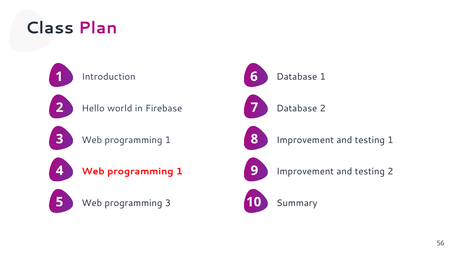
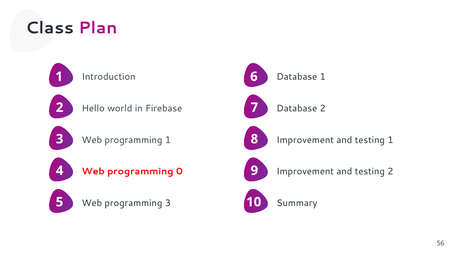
1 at (179, 172): 1 -> 0
